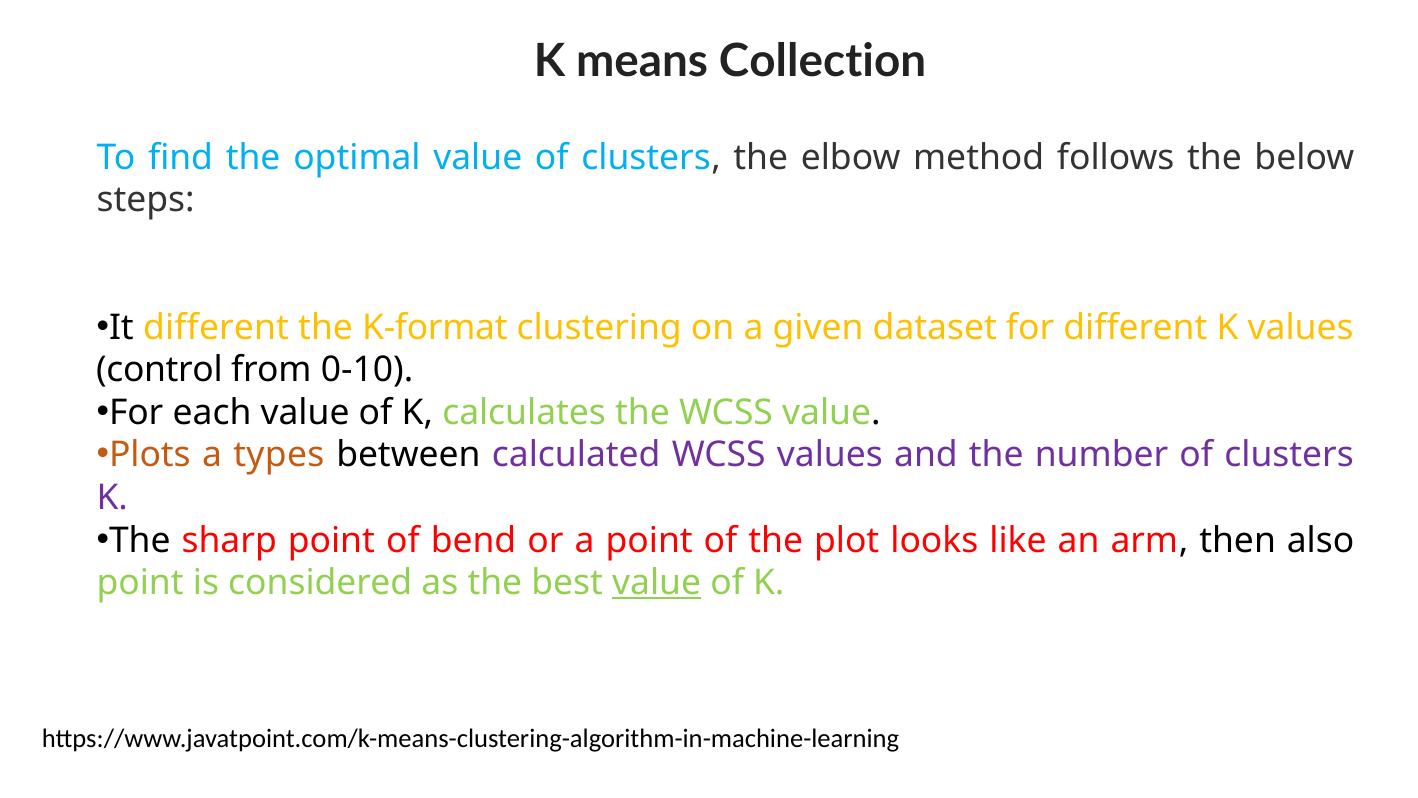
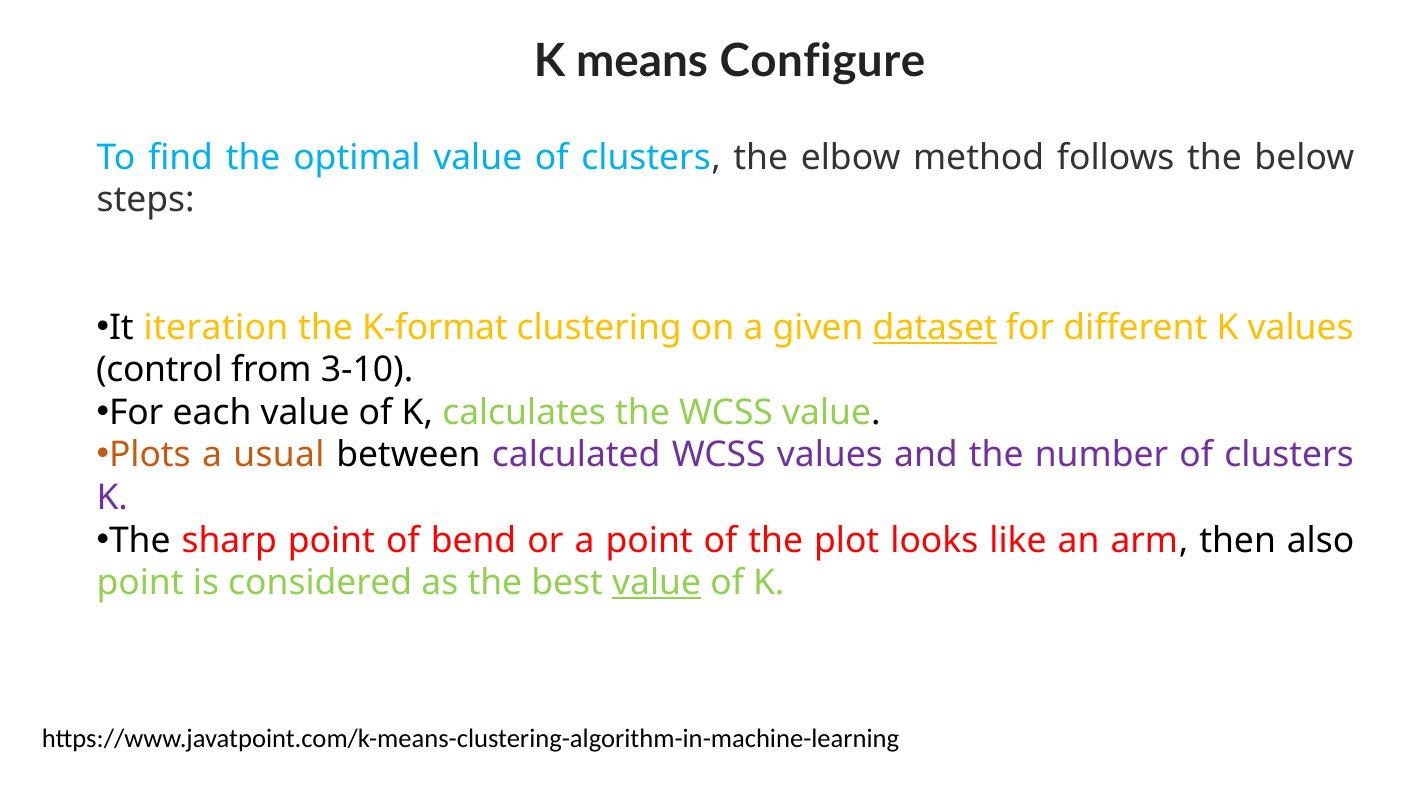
Collection: Collection -> Configure
It different: different -> iteration
dataset underline: none -> present
0-10: 0-10 -> 3-10
types: types -> usual
